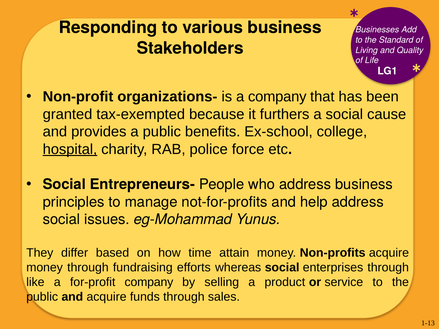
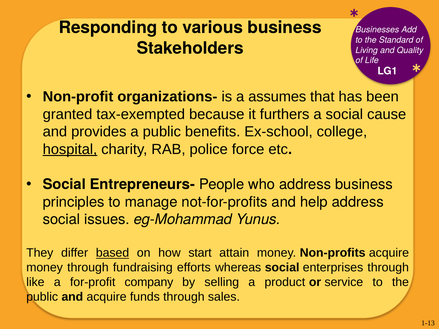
a company: company -> assumes
based underline: none -> present
time: time -> start
